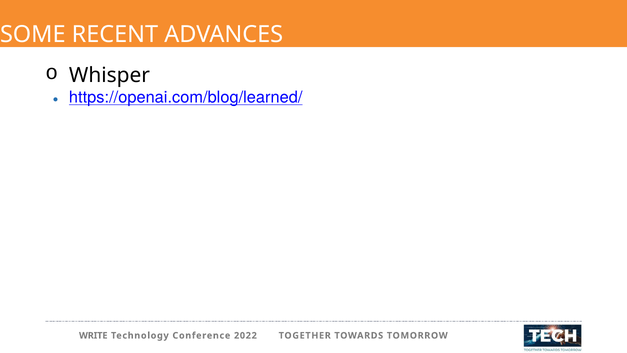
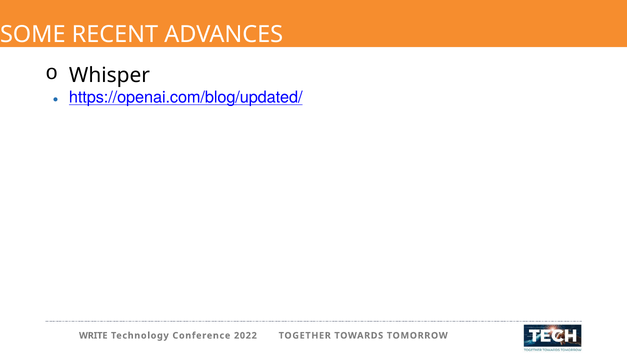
https://openai.com/blog/learned/: https://openai.com/blog/learned/ -> https://openai.com/blog/updated/
